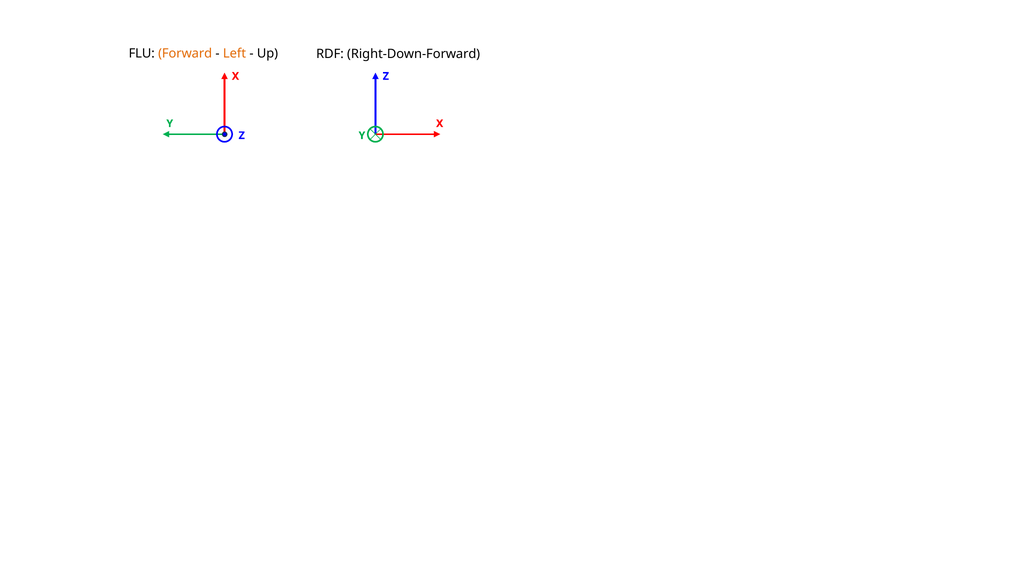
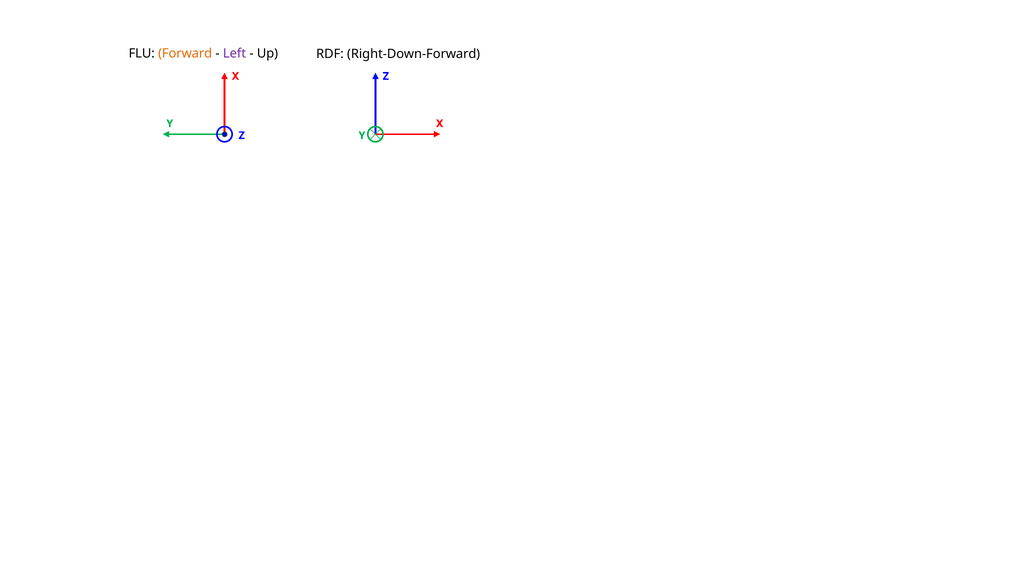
Left colour: orange -> purple
